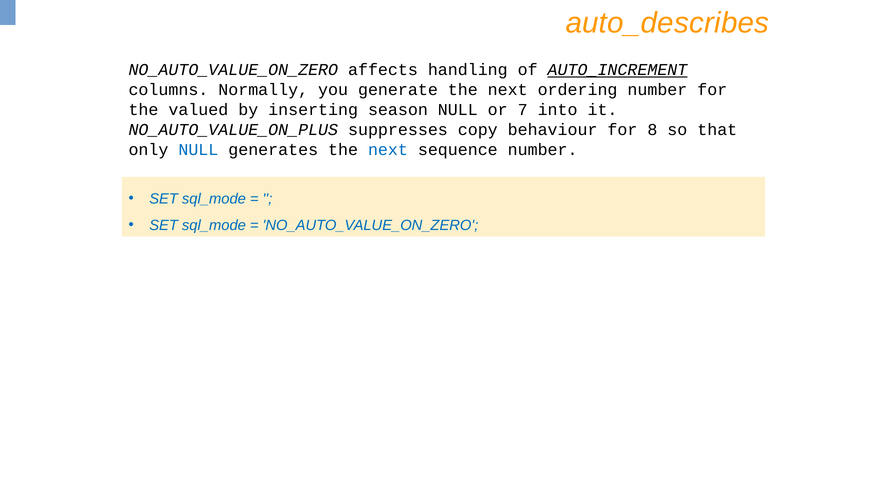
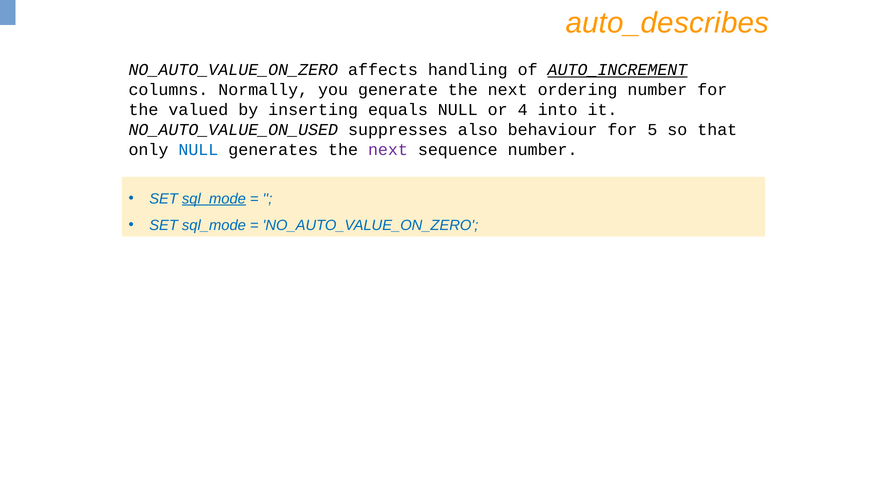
season: season -> equals
7: 7 -> 4
NO_AUTO_VALUE_ON_PLUS: NO_AUTO_VALUE_ON_PLUS -> NO_AUTO_VALUE_ON_USED
copy: copy -> also
8: 8 -> 5
next at (388, 150) colour: blue -> purple
sql_mode at (214, 199) underline: none -> present
